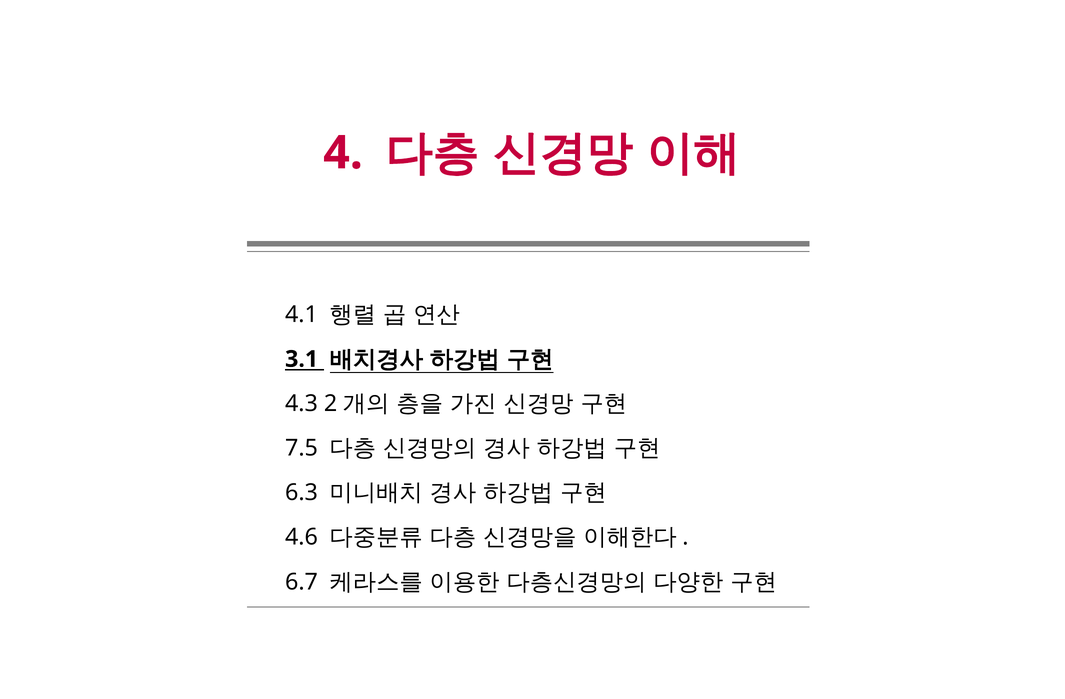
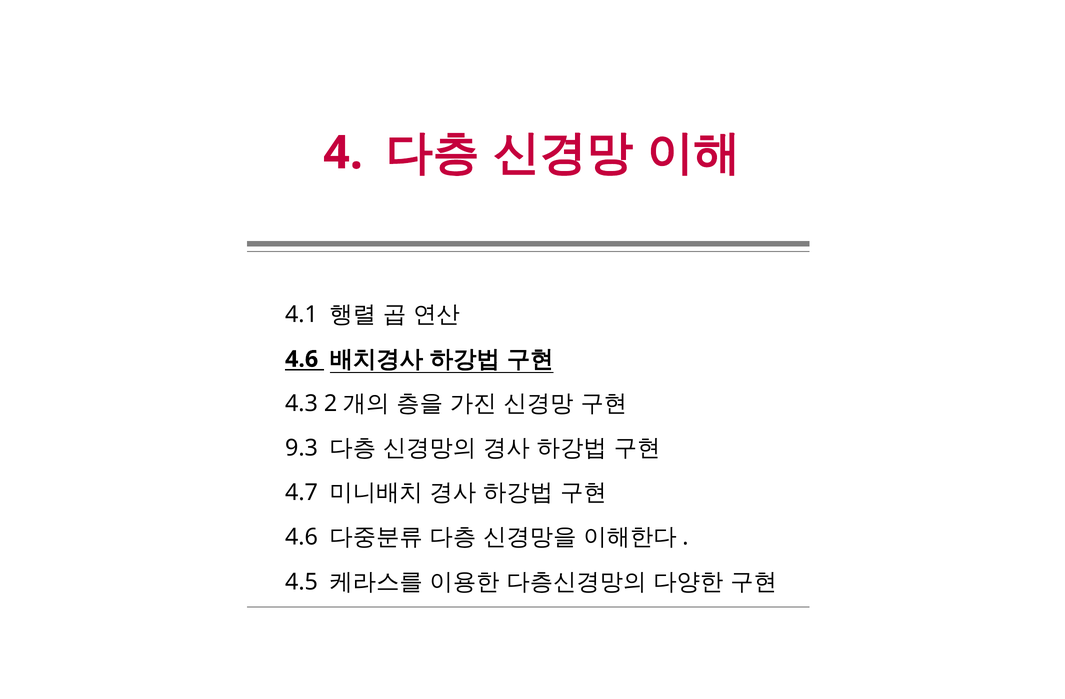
3.1 at (302, 359): 3.1 -> 4.6
7.5: 7.5 -> 9.3
6.3: 6.3 -> 4.7
6.7: 6.7 -> 4.5
